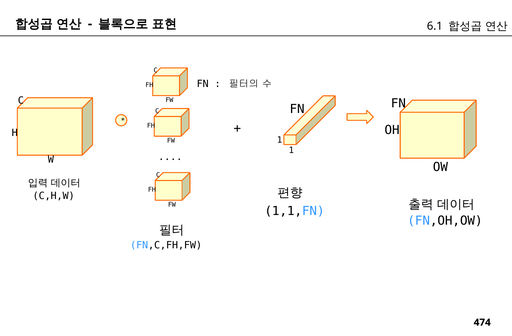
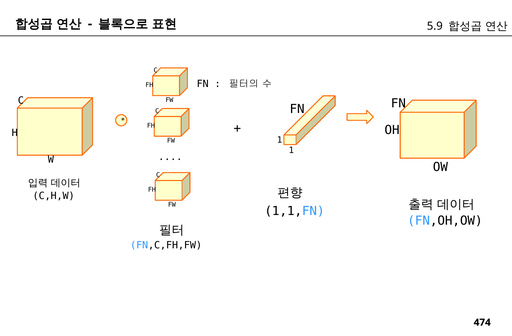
6.1: 6.1 -> 5.9
